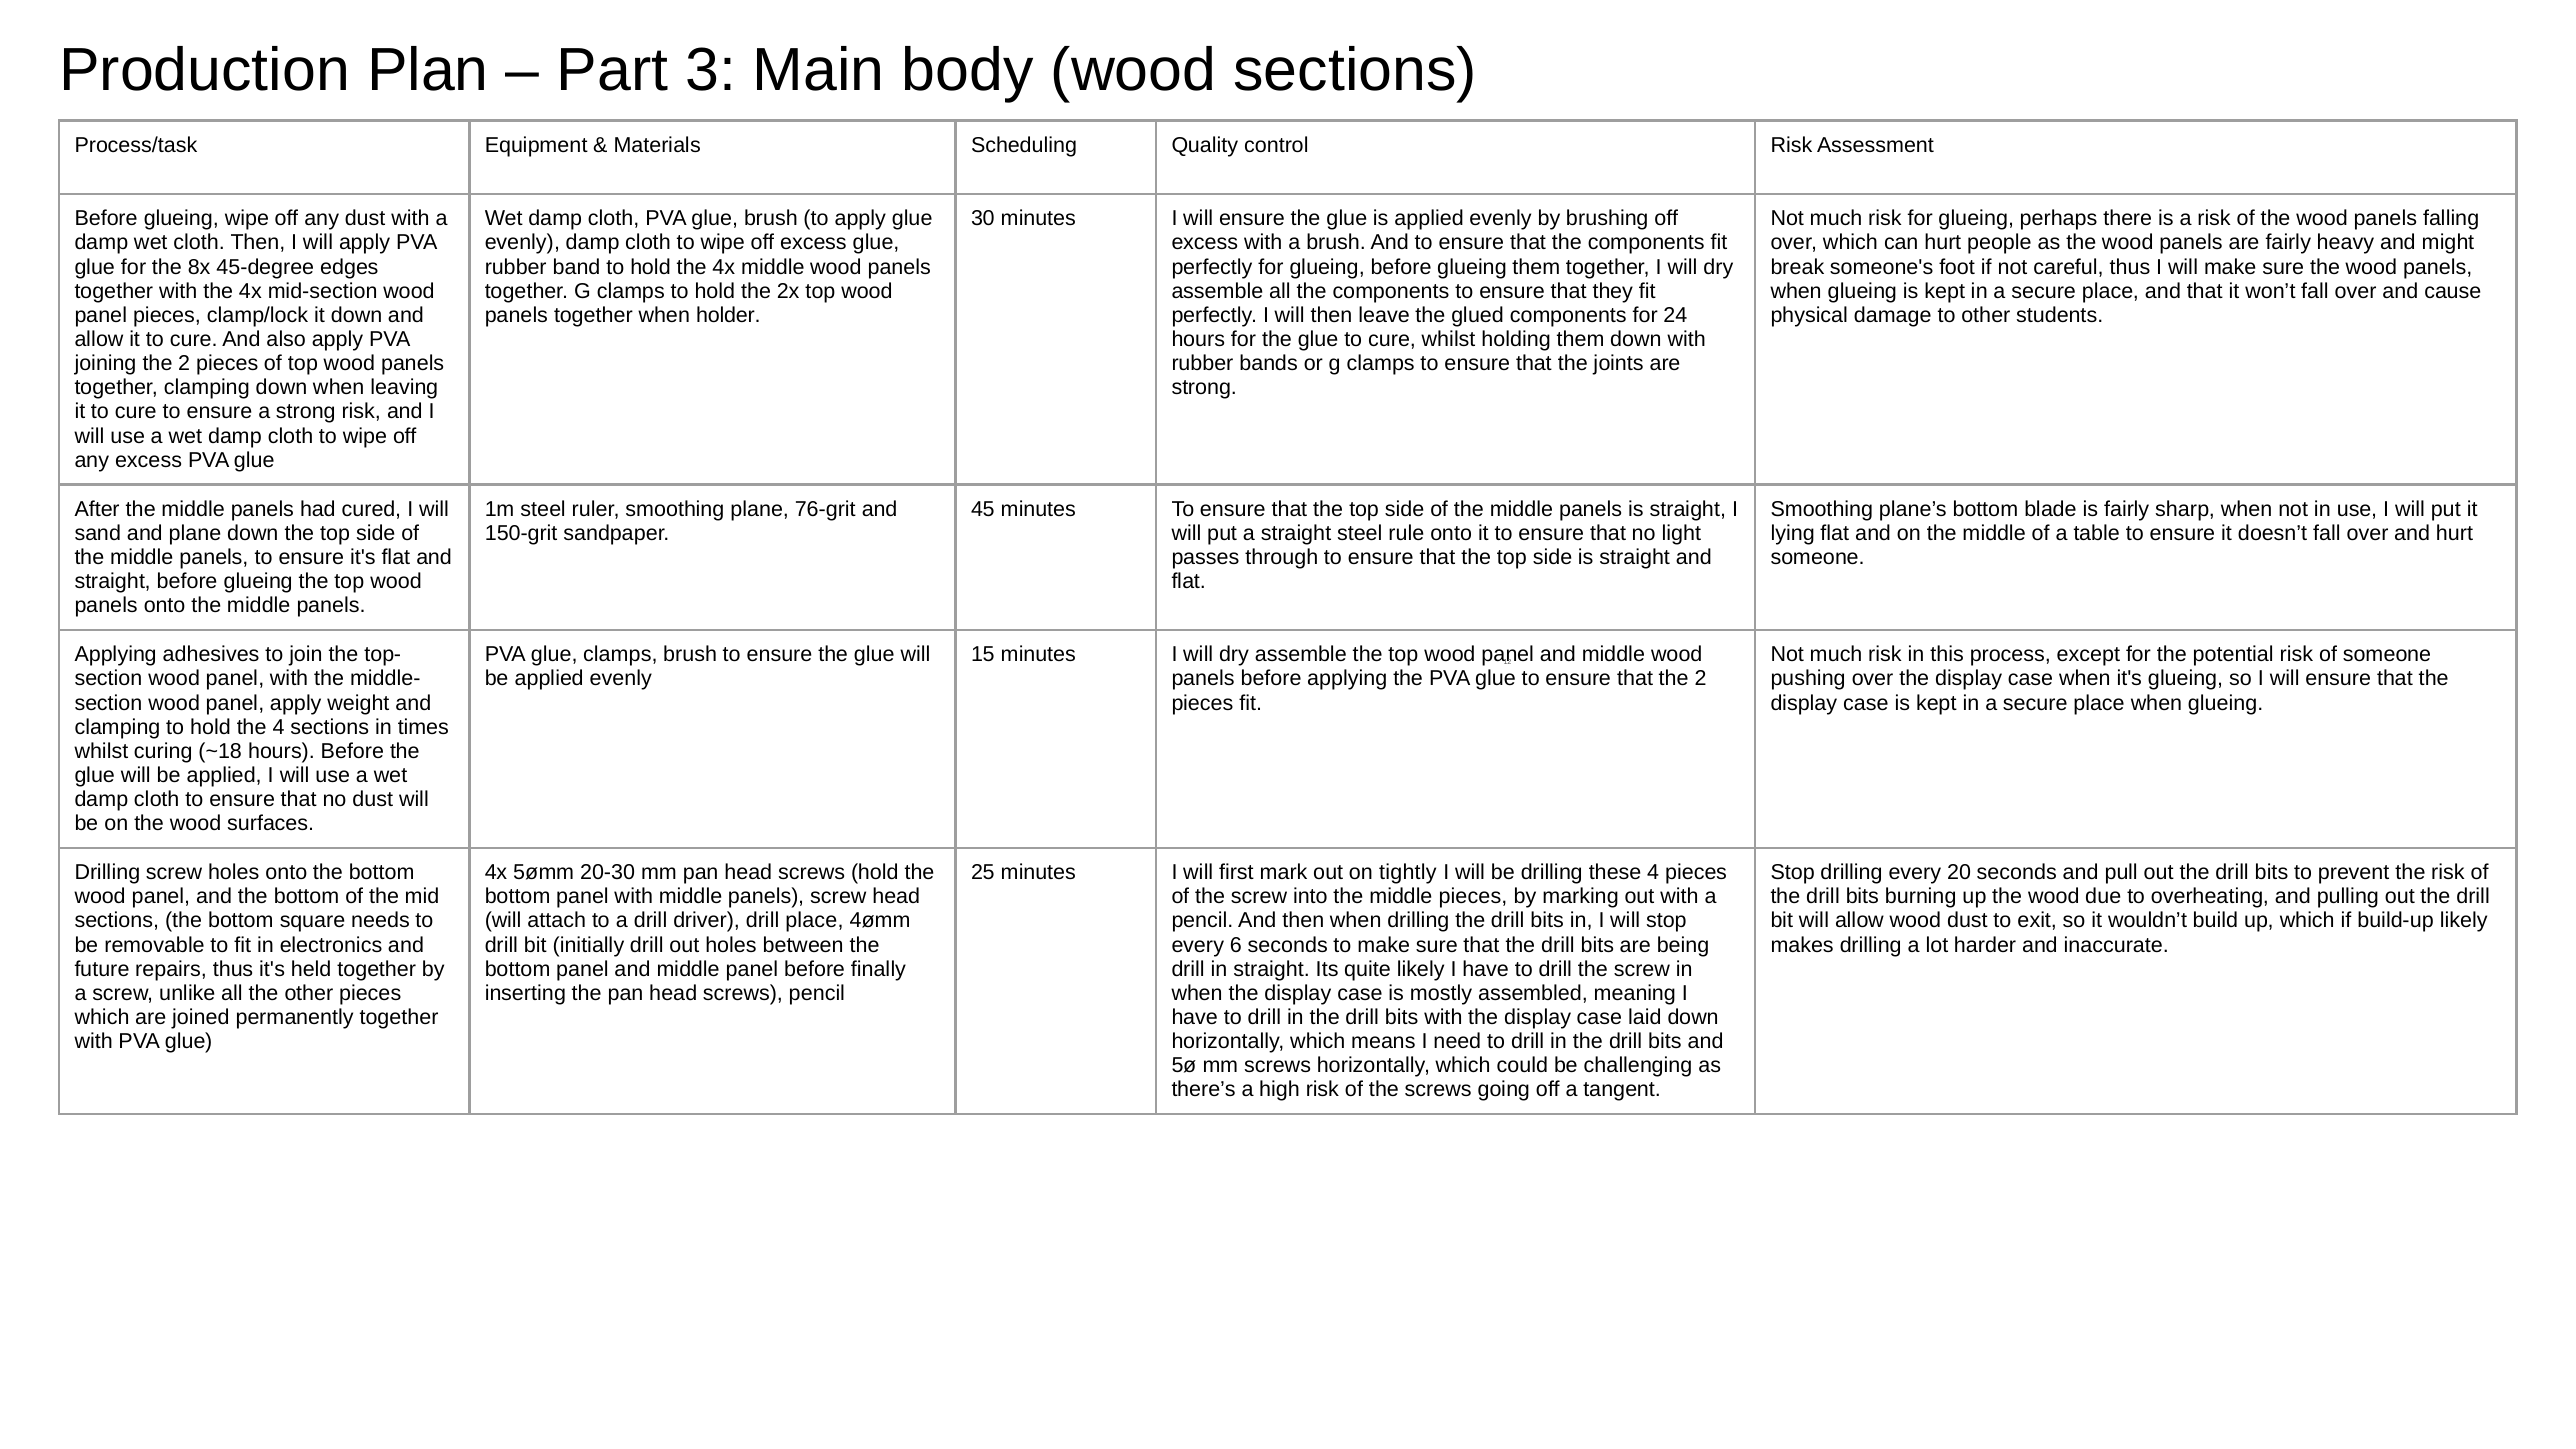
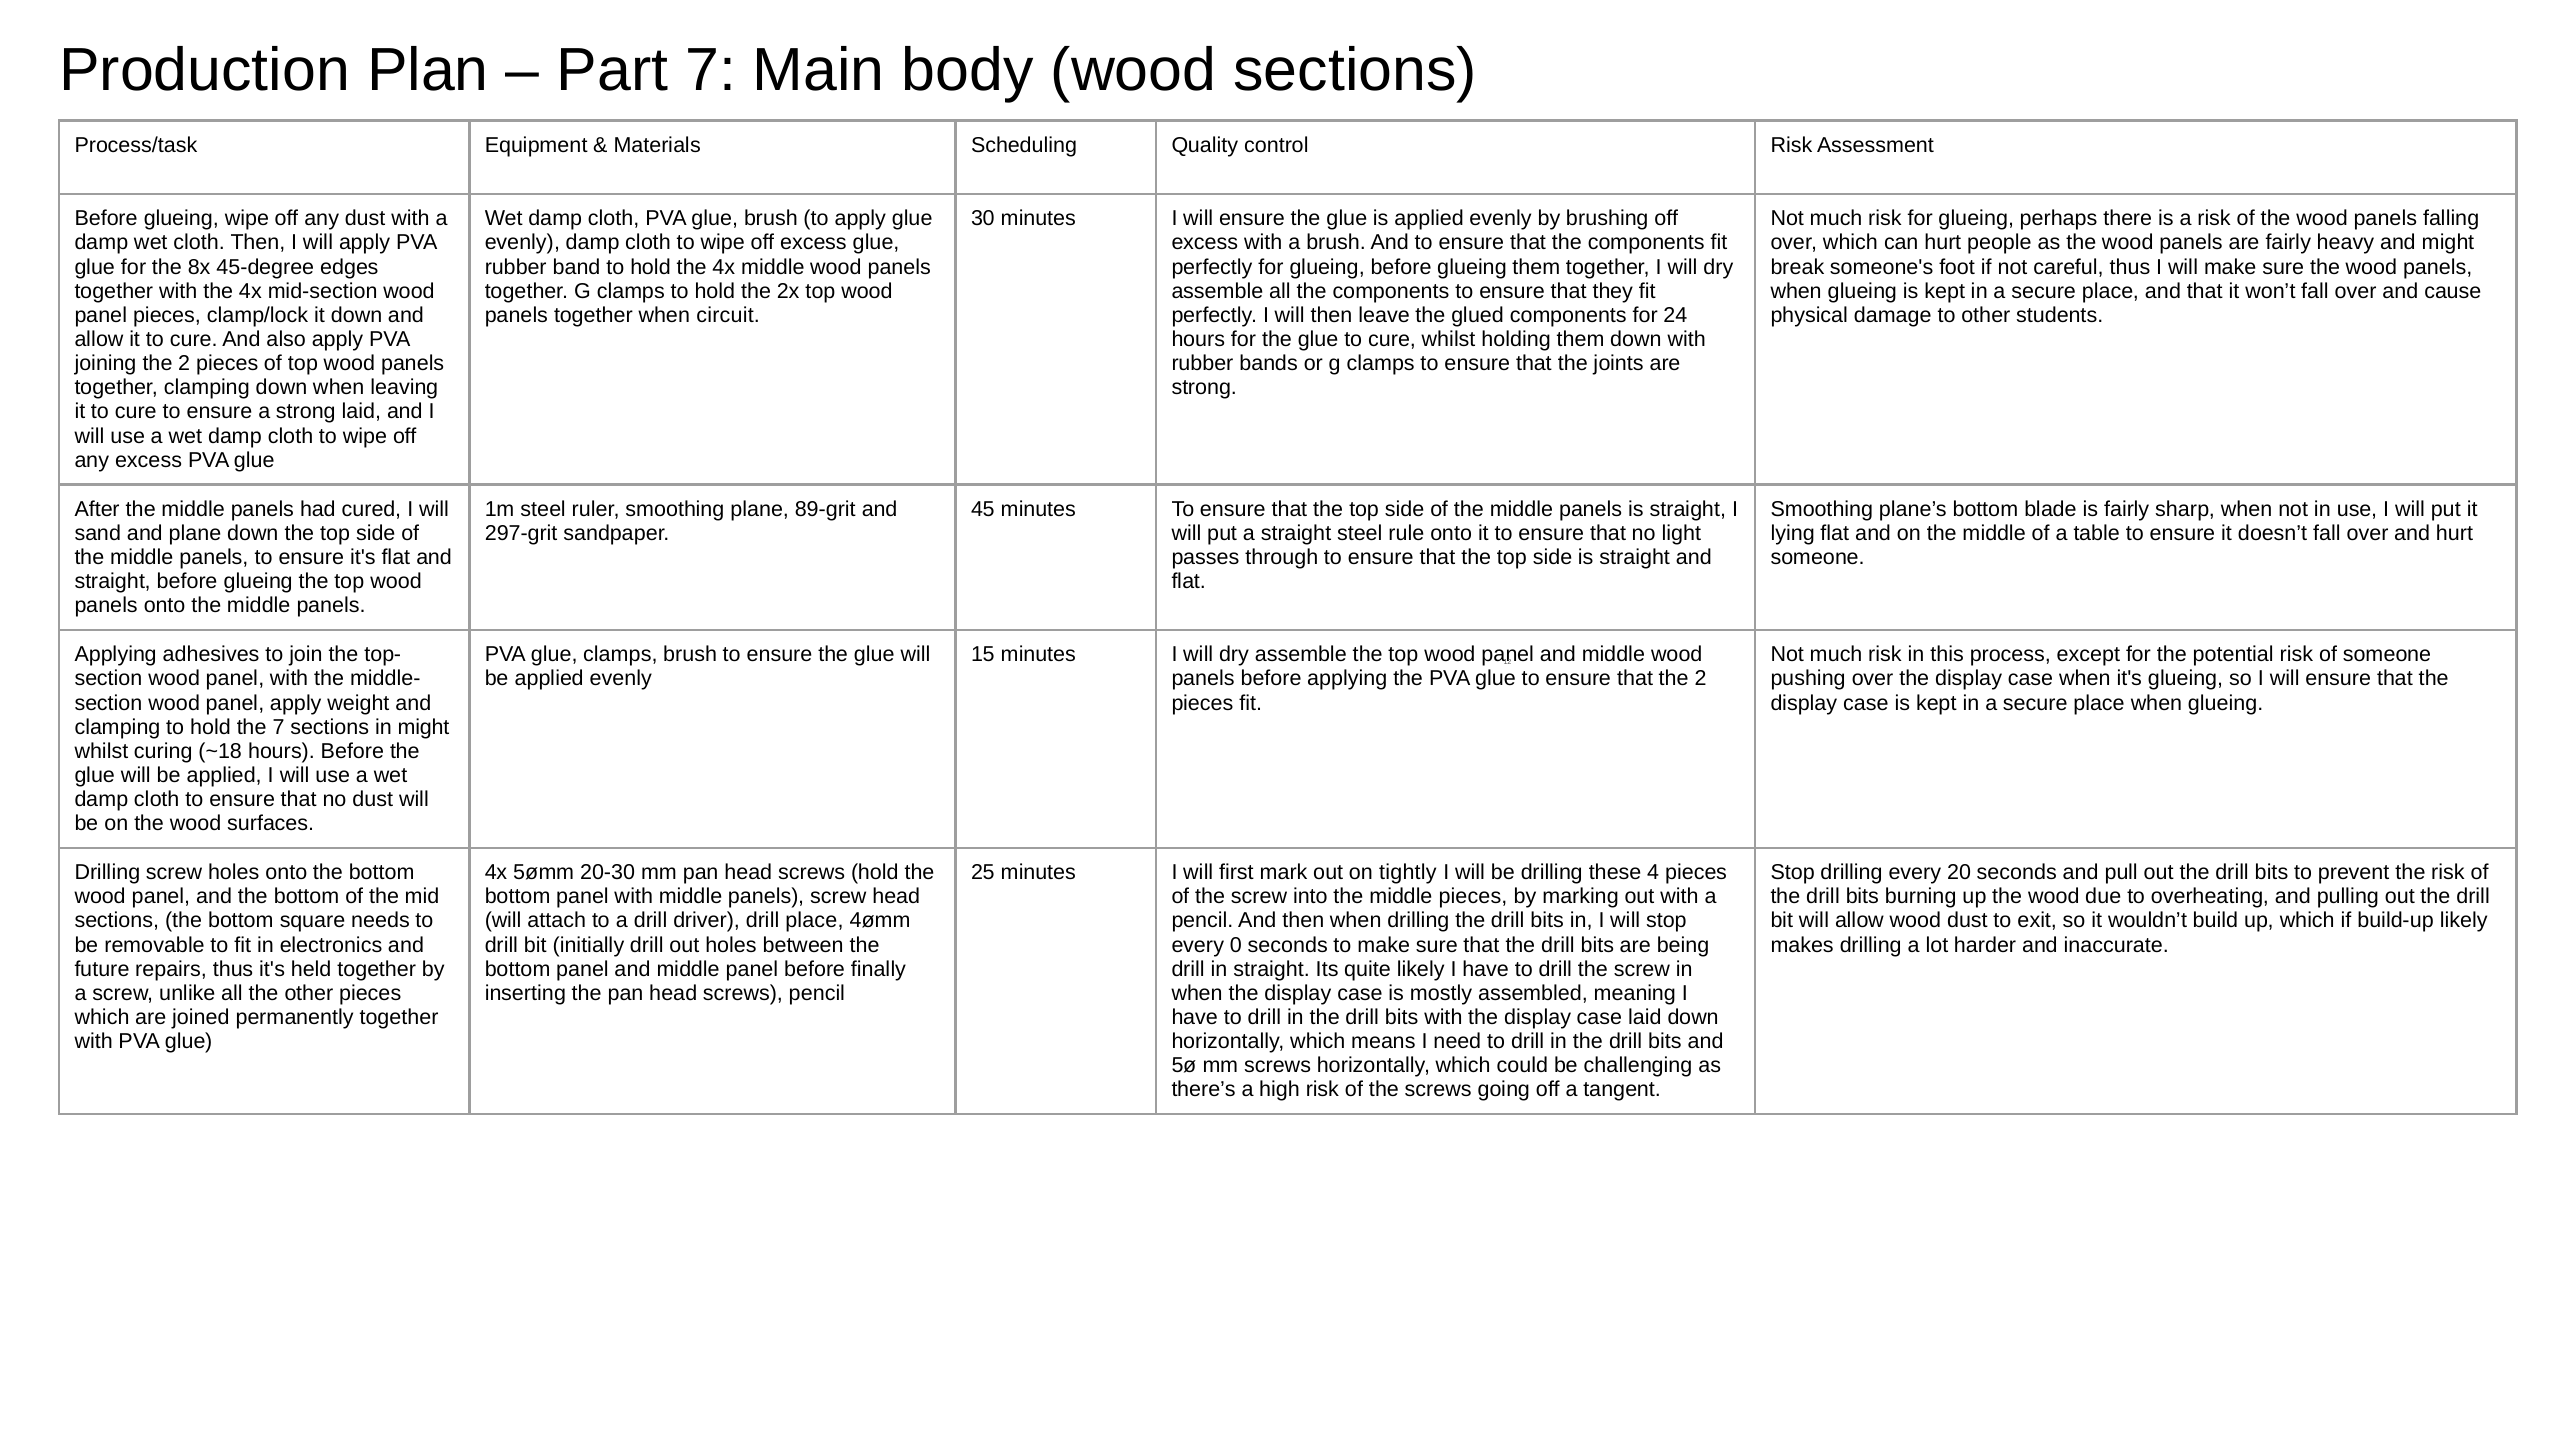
Part 3: 3 -> 7
holder: holder -> circuit
strong risk: risk -> laid
76-grit: 76-grit -> 89-grit
150-grit: 150-grit -> 297-grit
the 4: 4 -> 7
in times: times -> might
6: 6 -> 0
